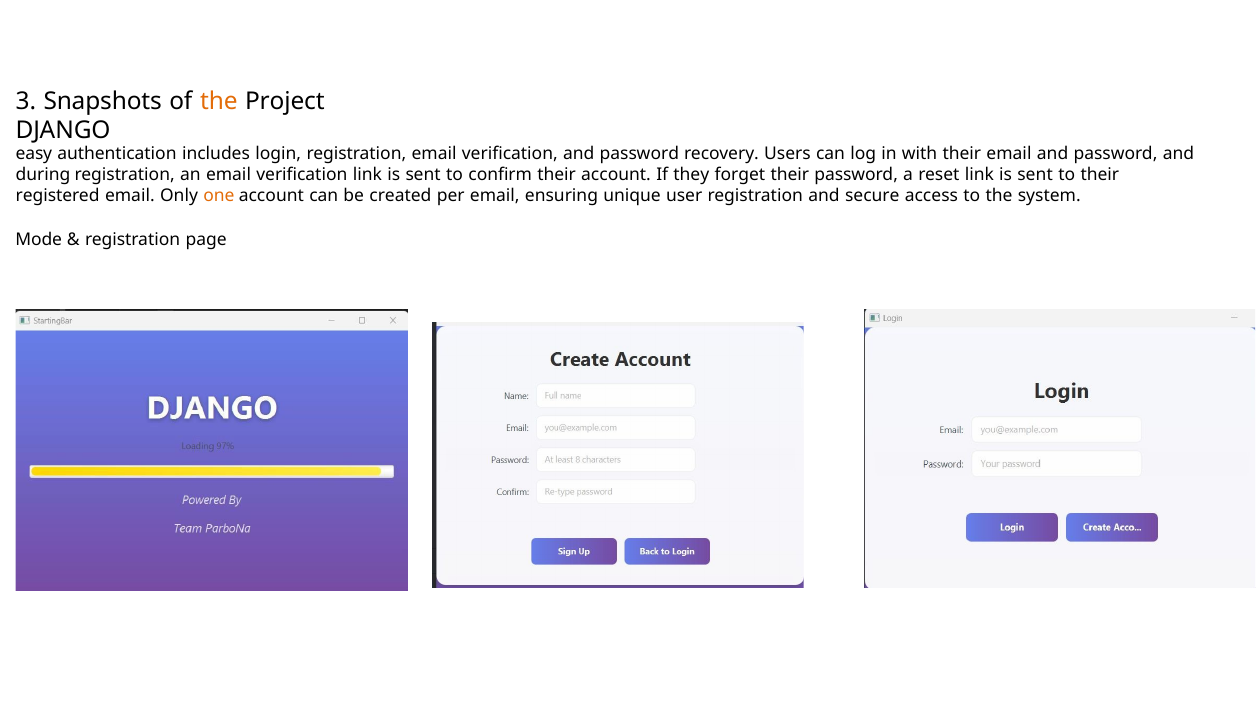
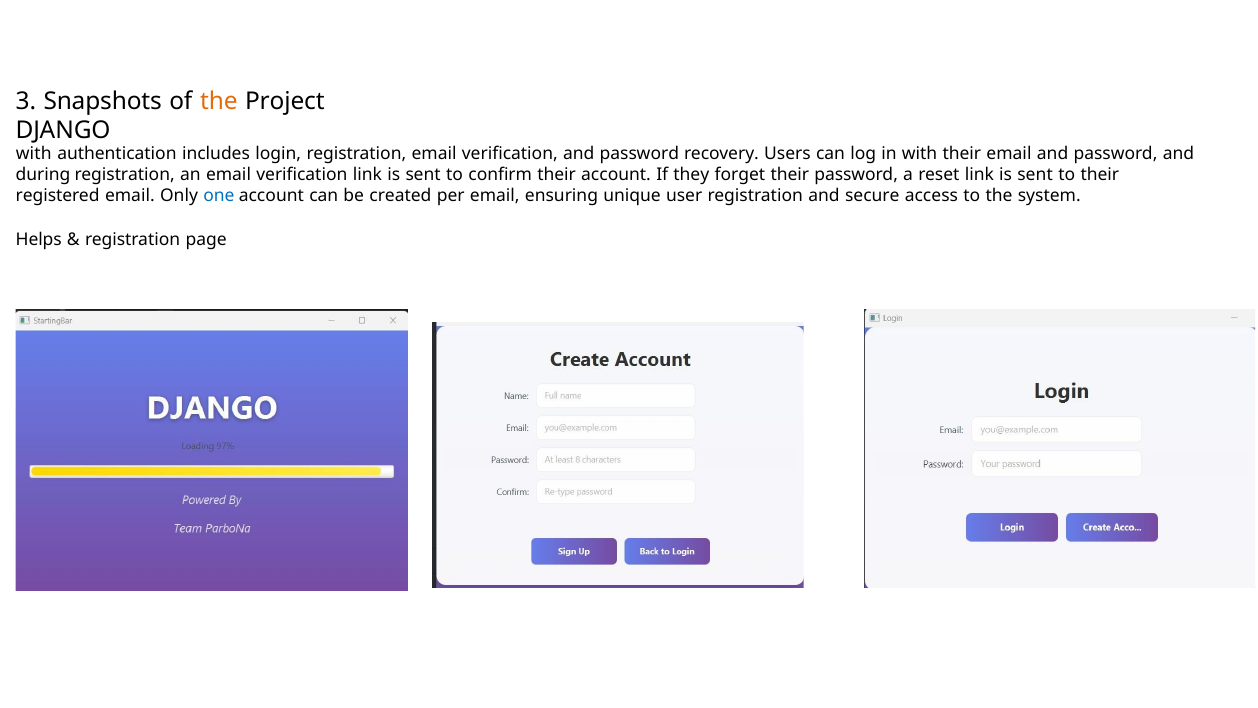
easy at (34, 154): easy -> with
one colour: orange -> blue
Mode: Mode -> Helps
